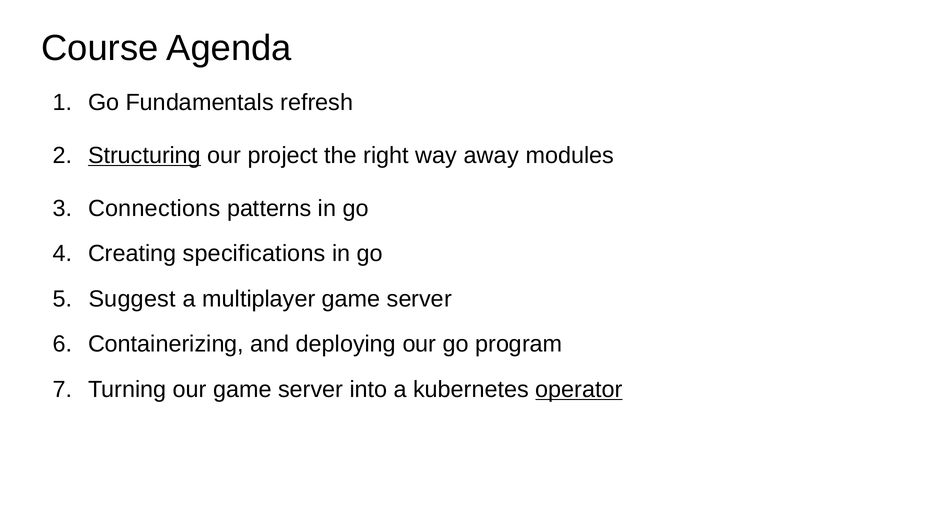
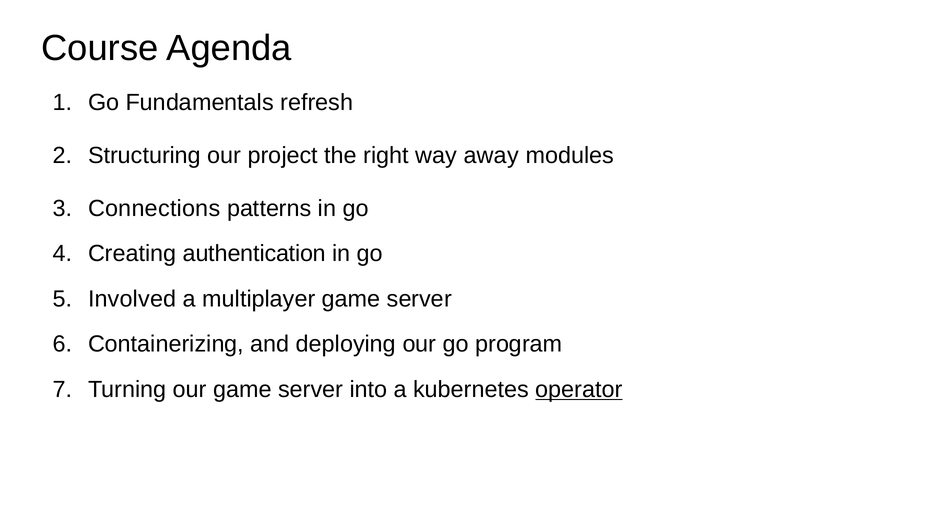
Structuring underline: present -> none
specifications: specifications -> authentication
Suggest: Suggest -> Involved
